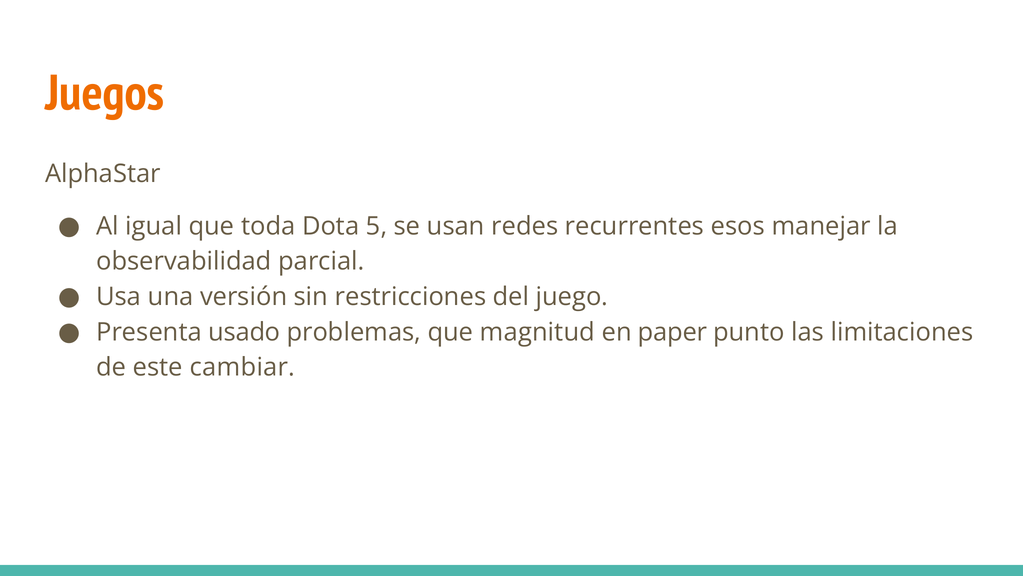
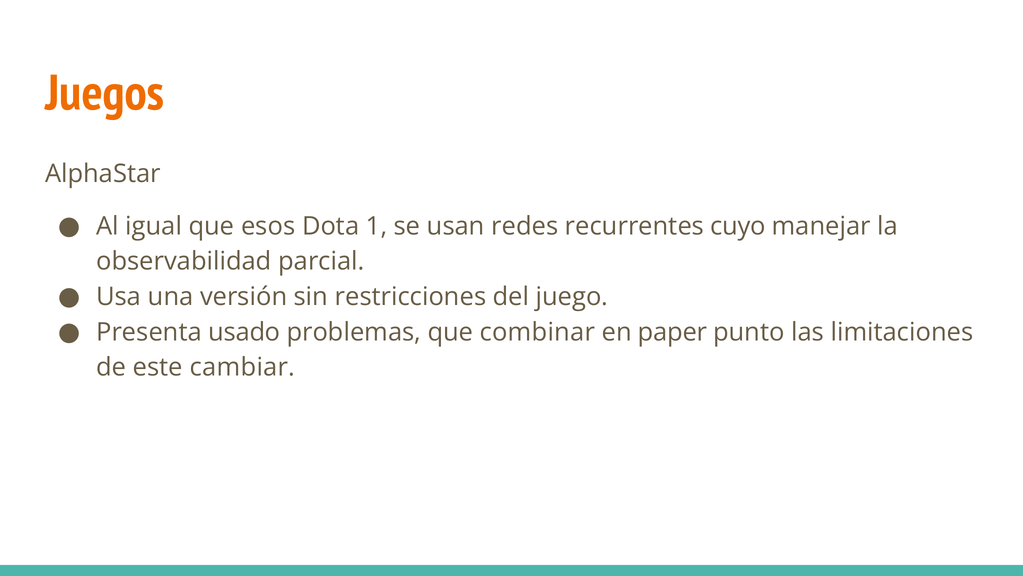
toda: toda -> esos
5: 5 -> 1
esos: esos -> cuyo
magnitud: magnitud -> combinar
